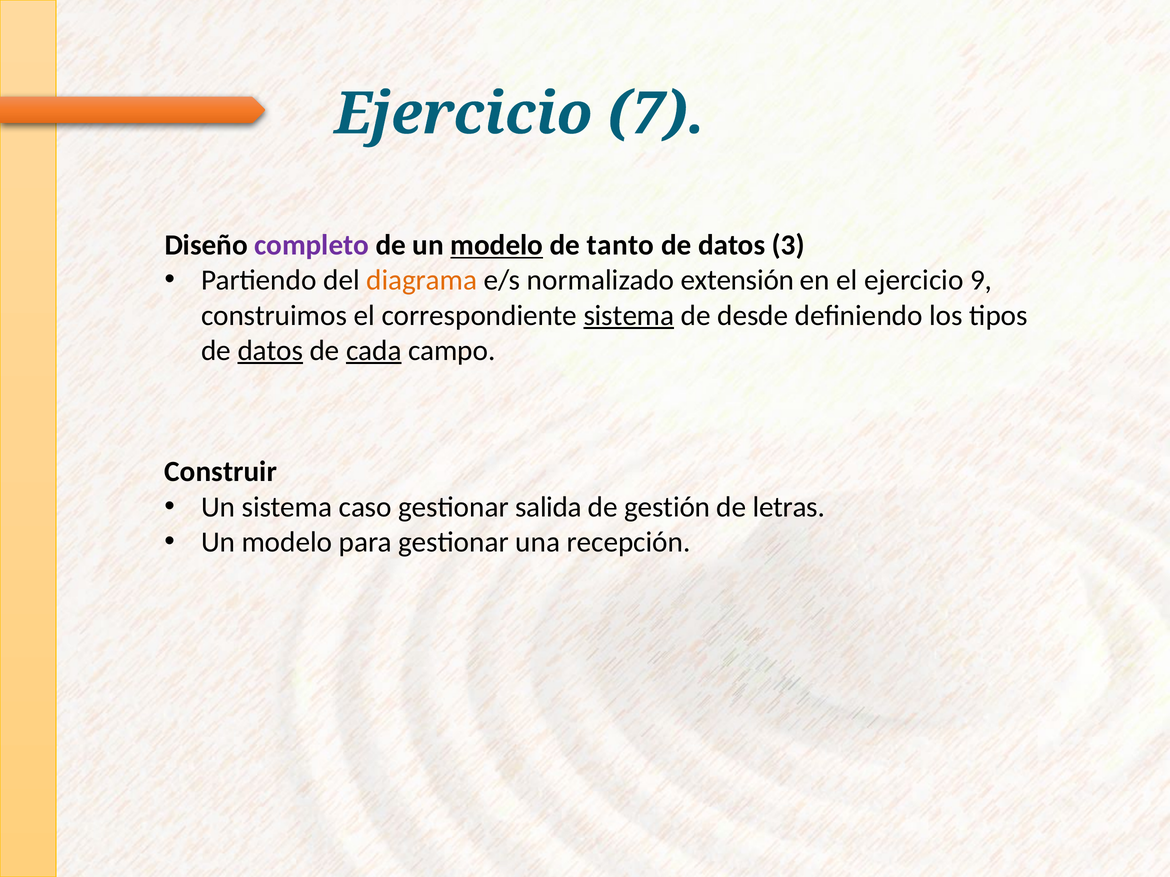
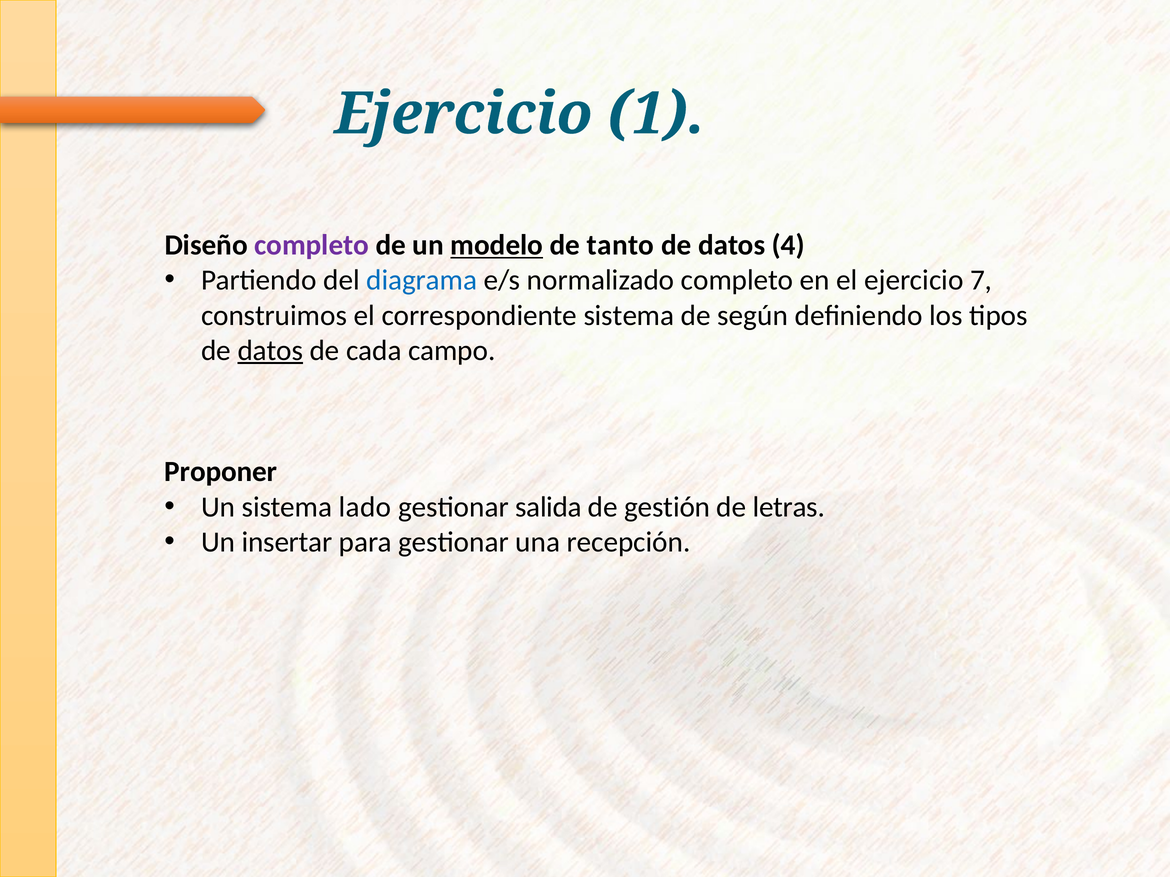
7: 7 -> 1
3: 3 -> 4
diagrama colour: orange -> blue
normalizado extensión: extensión -> completo
9: 9 -> 7
sistema at (629, 316) underline: present -> none
desde: desde -> según
cada underline: present -> none
Construir: Construir -> Proponer
caso: caso -> lado
modelo at (287, 542): modelo -> insertar
